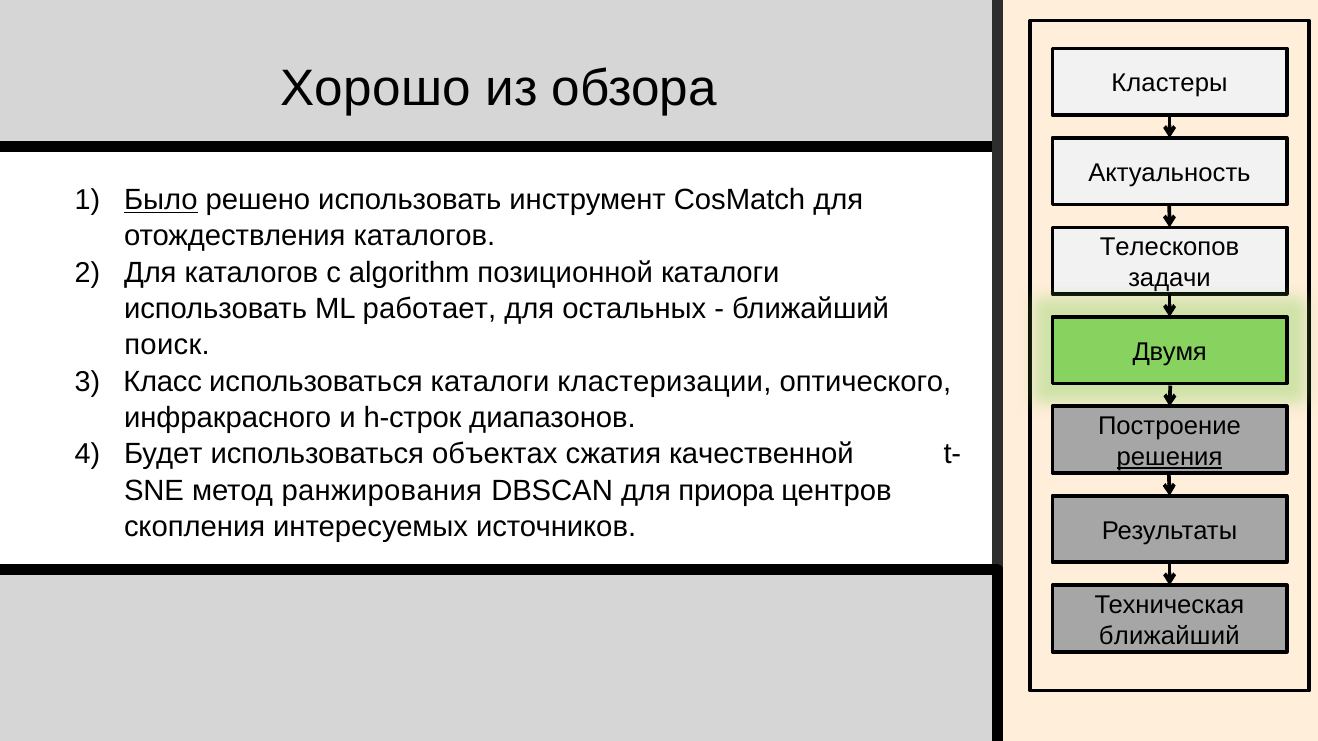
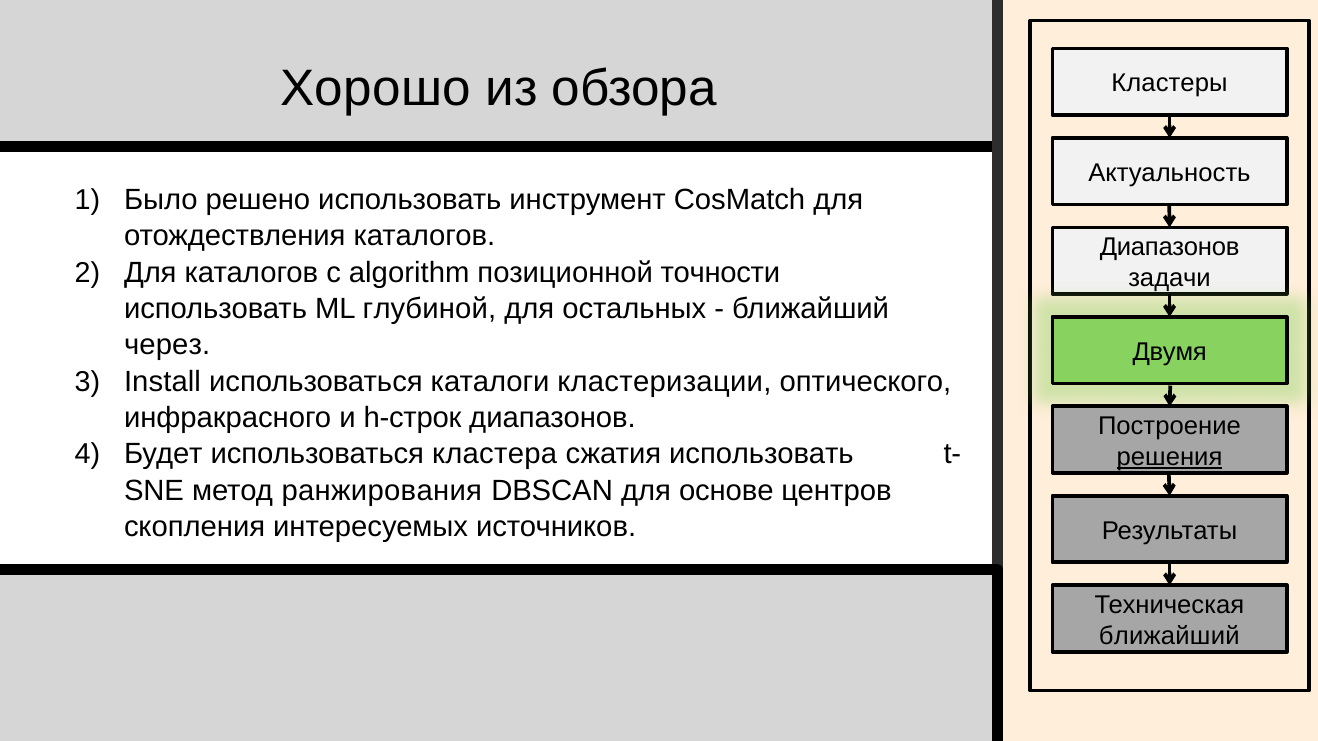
Было underline: present -> none
Телескопов at (1169, 247): Телескопов -> Диапазонов
позиционной каталоги: каталоги -> точности
работает: работает -> глубиной
поиск: поиск -> через
Класс: Класс -> Install
объектах: объектах -> кластера
сжатия качественной: качественной -> использовать
приора: приора -> основе
